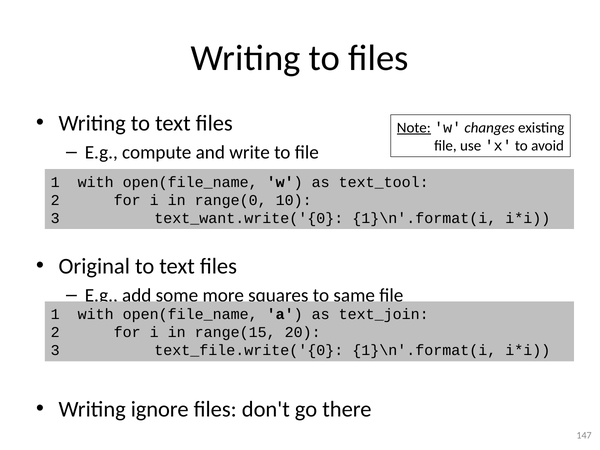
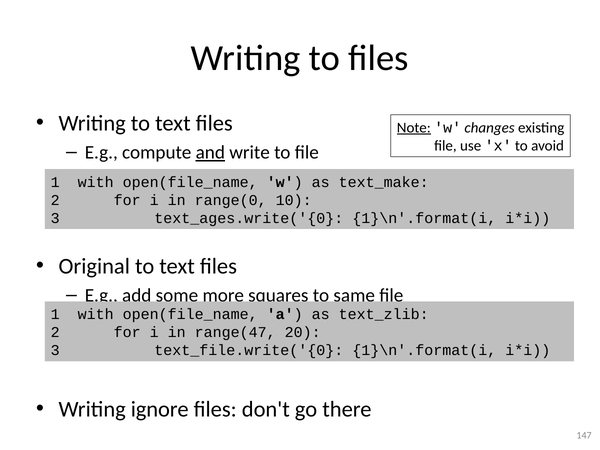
and underline: none -> present
text_tool: text_tool -> text_make
text_want.write('{0: text_want.write('{0 -> text_ages.write('{0
text_join: text_join -> text_zlib
range(15: range(15 -> range(47
